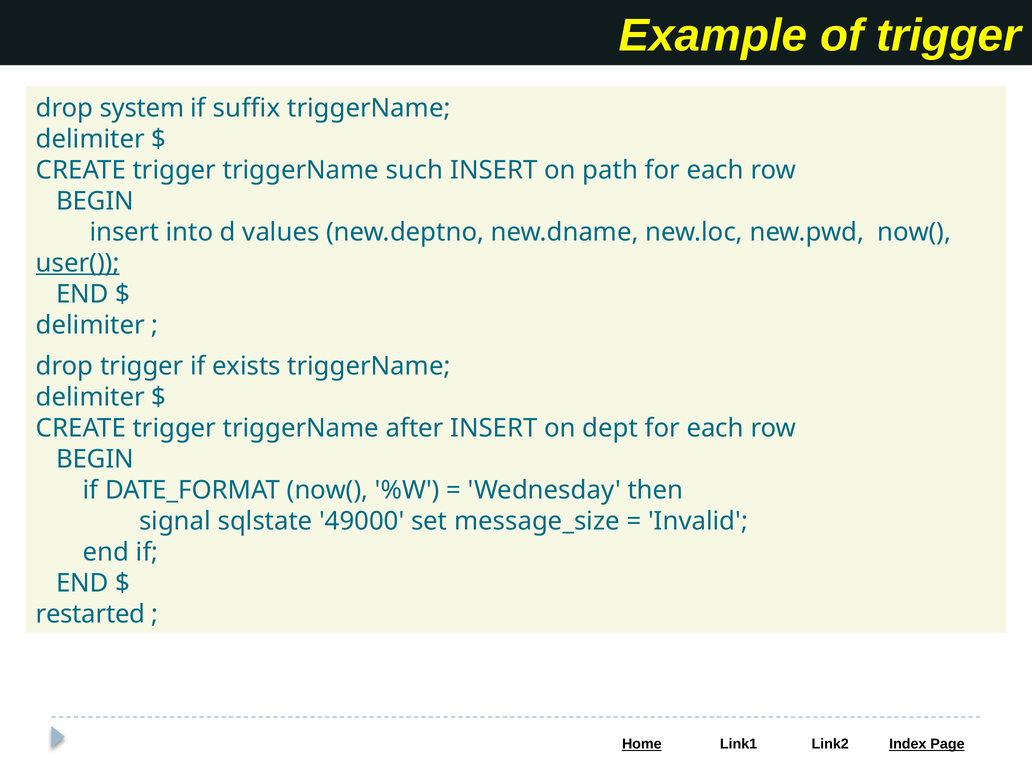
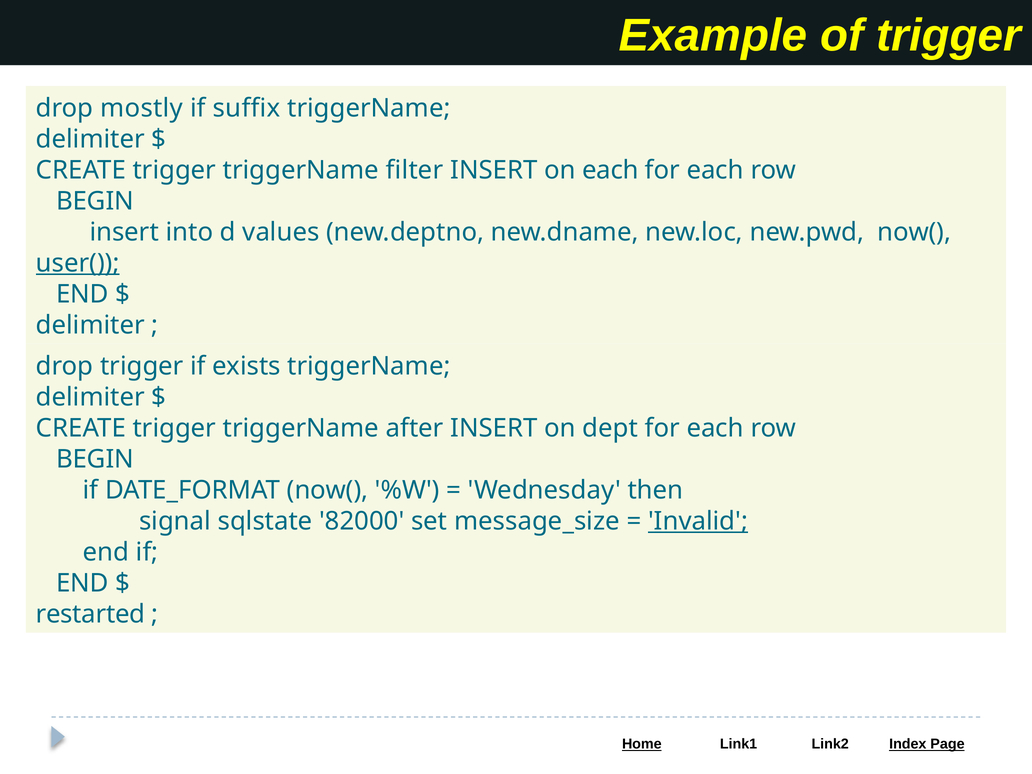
system: system -> mostly
such: such -> filter
on path: path -> each
49000: 49000 -> 82000
Invalid underline: none -> present
